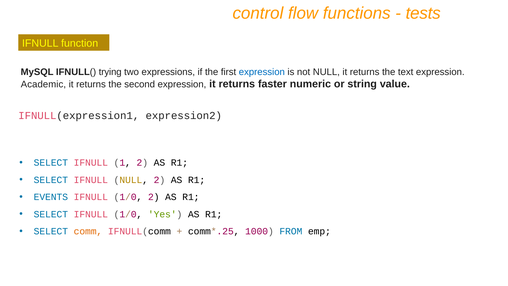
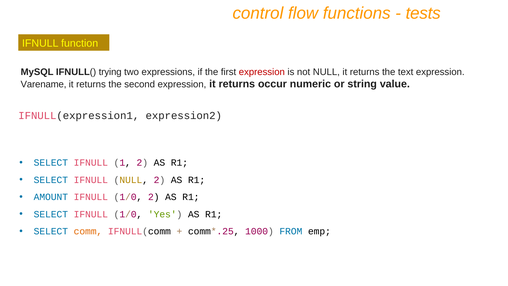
expression at (262, 72) colour: blue -> red
Academic: Academic -> Varename
faster: faster -> occur
EVENTS: EVENTS -> AMOUNT
